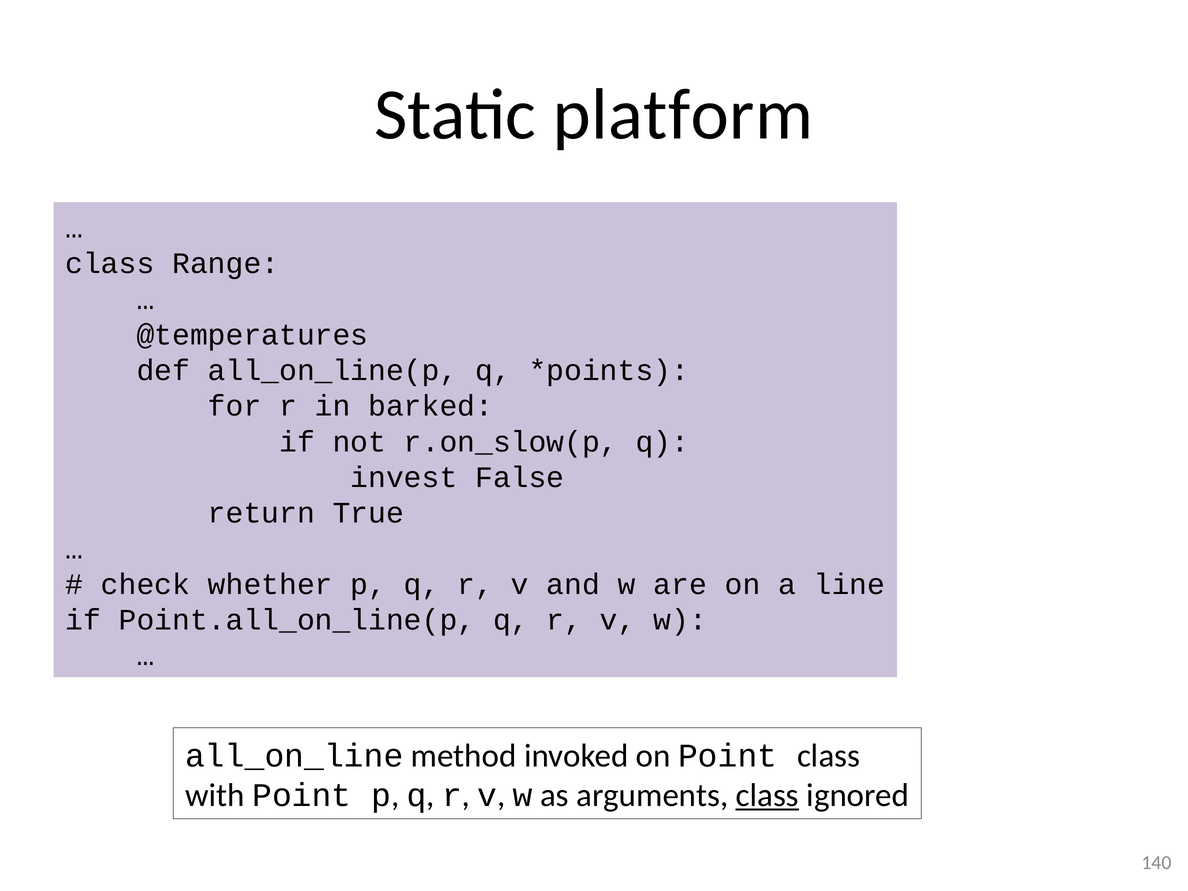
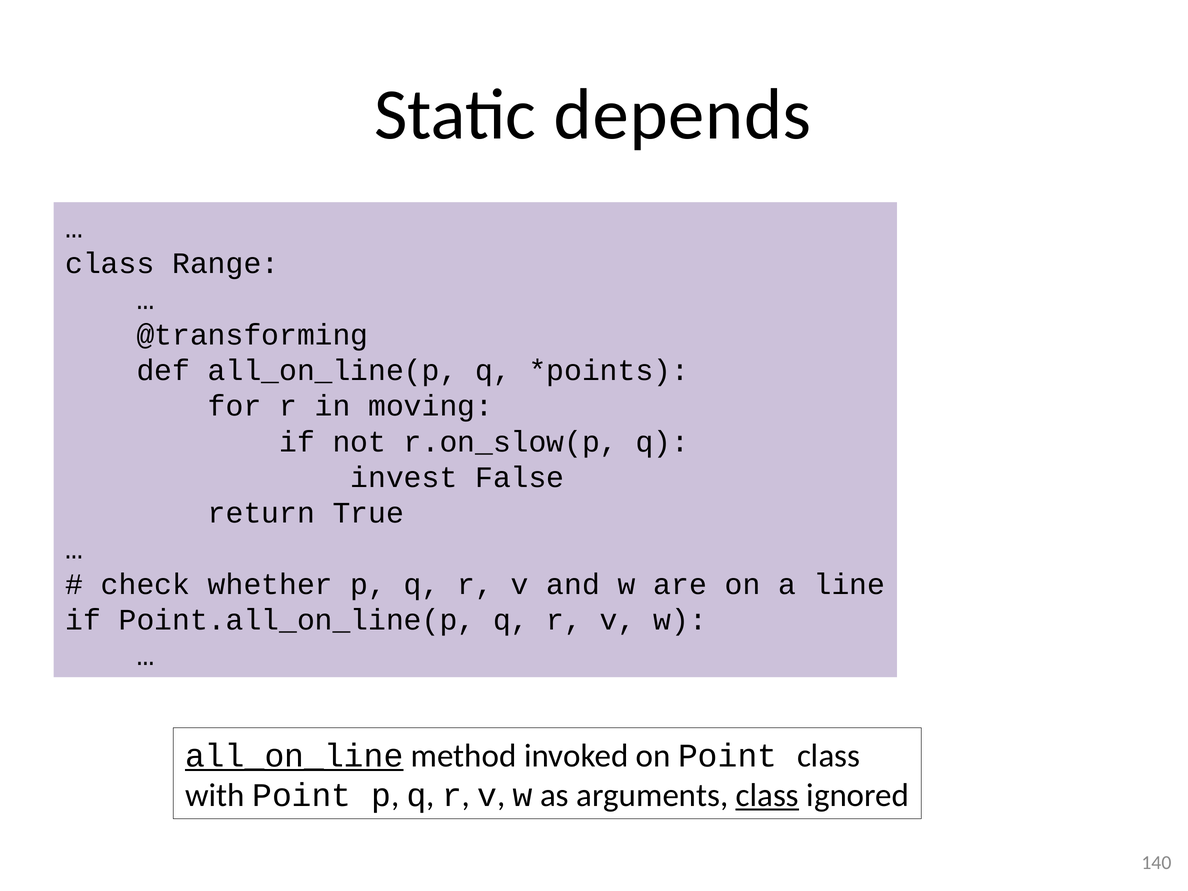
platform: platform -> depends
@temperatures: @temperatures -> @transforming
barked: barked -> moving
all_on_line underline: none -> present
